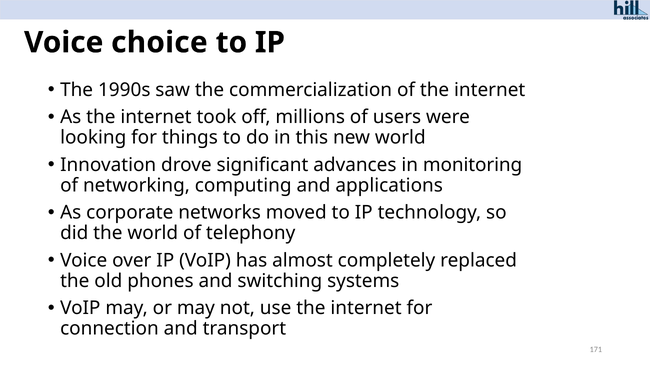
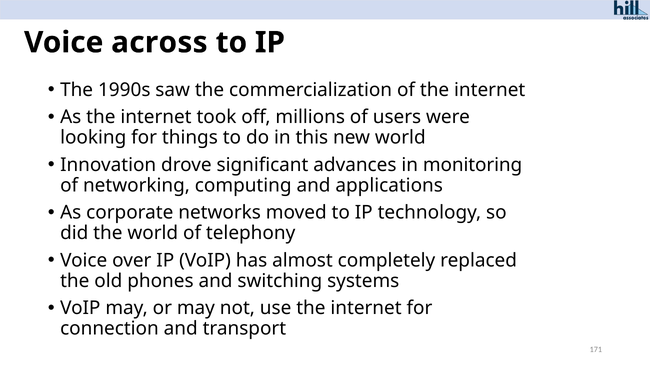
choice: choice -> across
